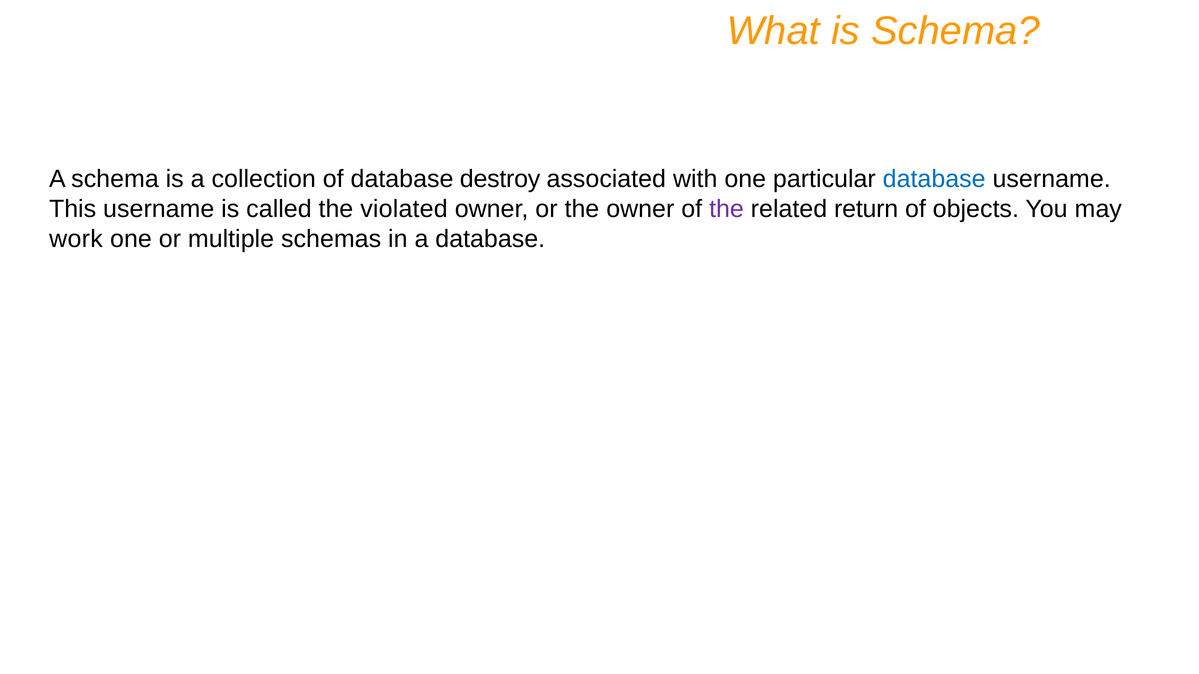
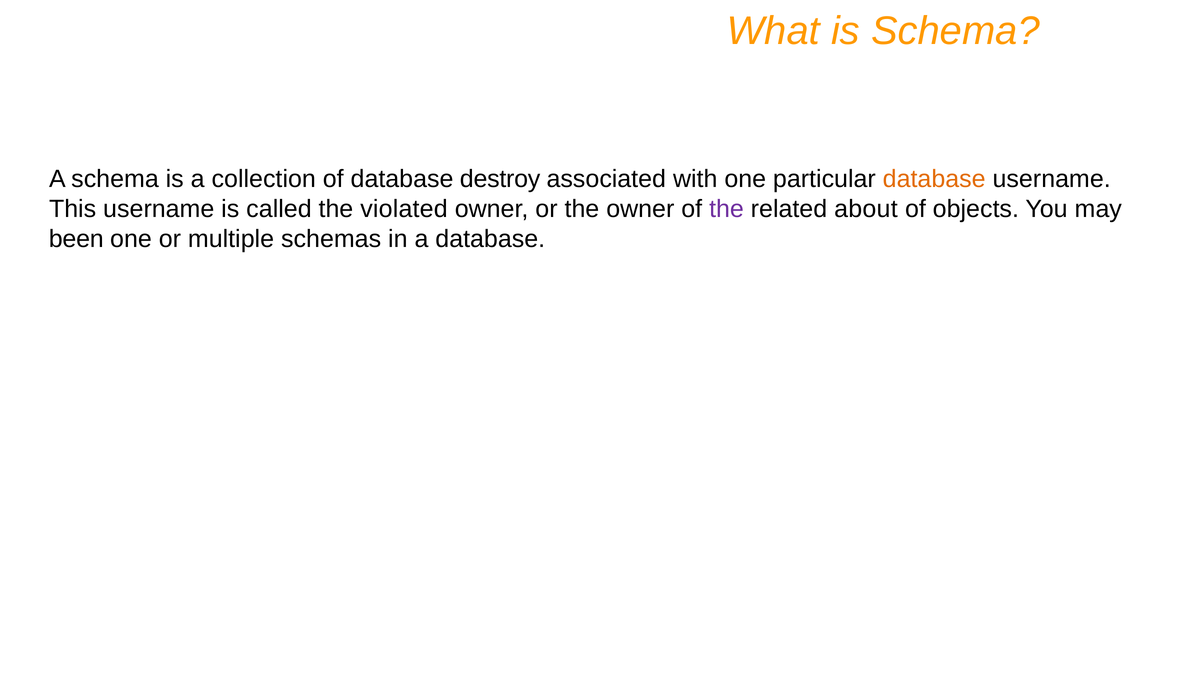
database at (934, 179) colour: blue -> orange
return: return -> about
work: work -> been
